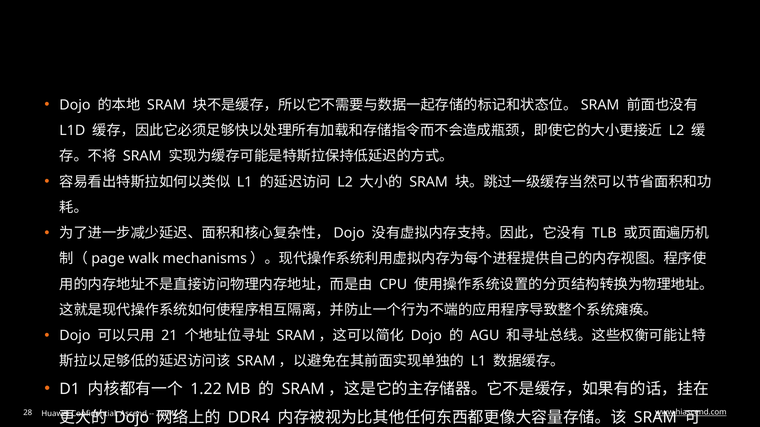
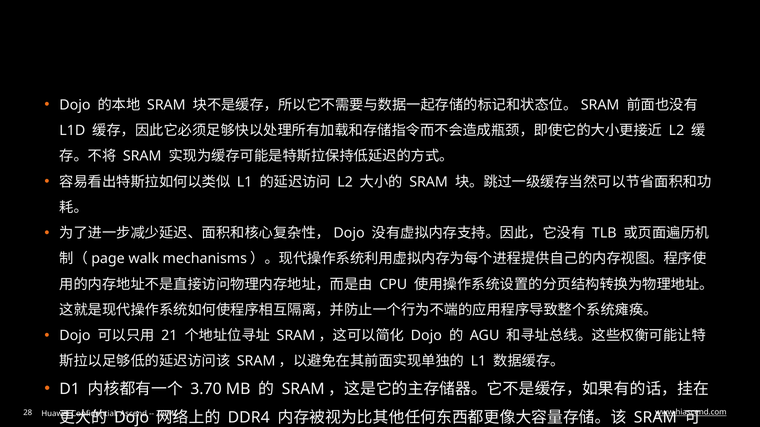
1.22: 1.22 -> 3.70
